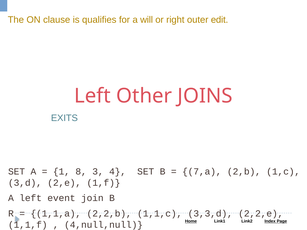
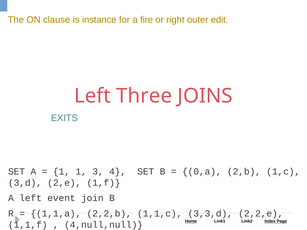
qualifies: qualifies -> instance
will: will -> fire
Other: Other -> Three
1 8: 8 -> 1
7,a: 7,a -> 0,a
